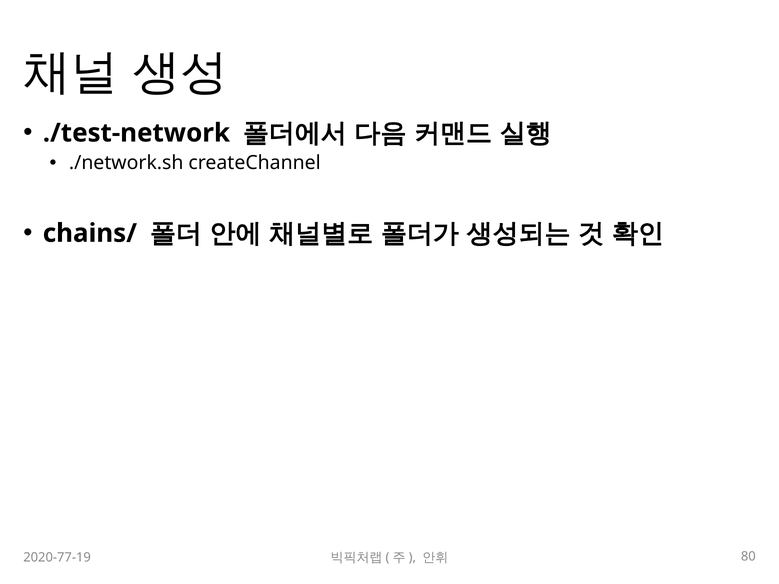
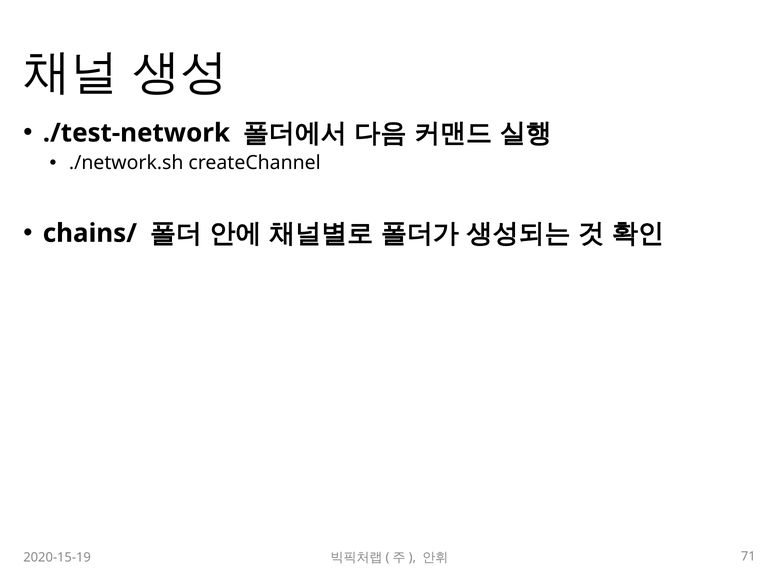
2020-77-19: 2020-77-19 -> 2020-15-19
80: 80 -> 71
